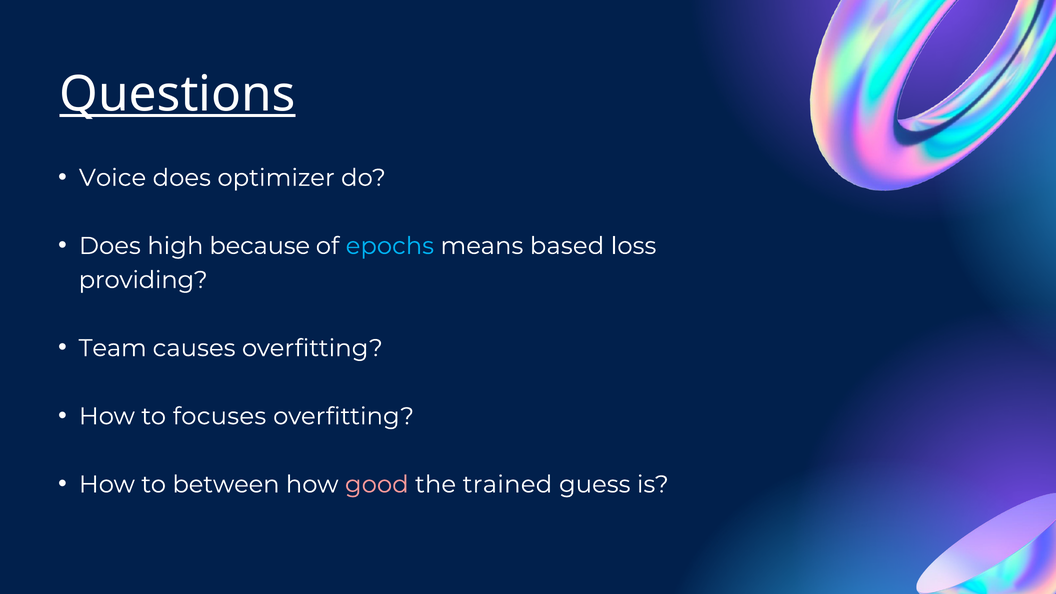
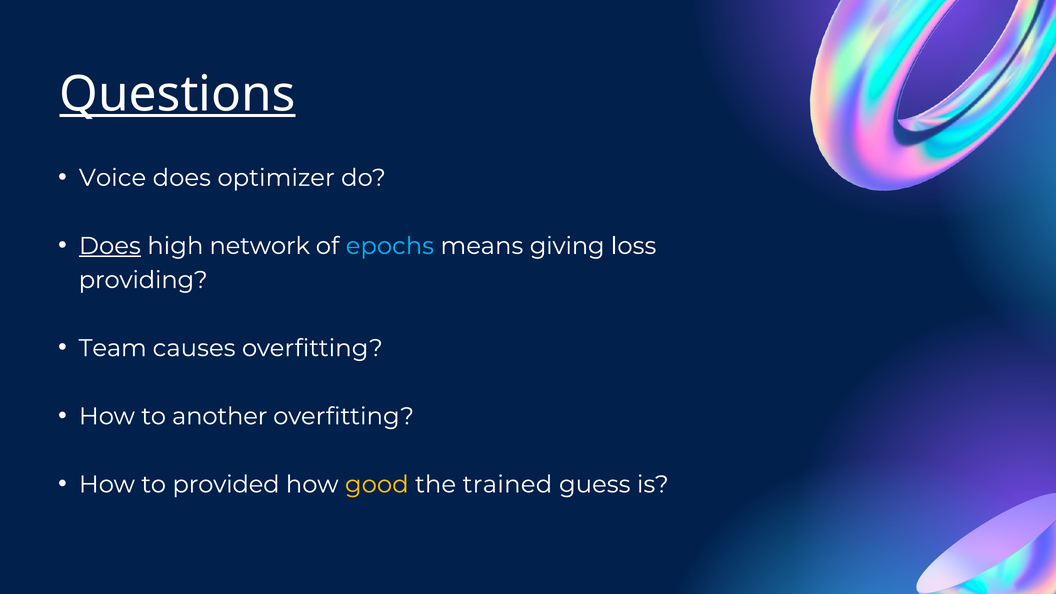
Does at (110, 246) underline: none -> present
because: because -> network
based: based -> giving
focuses: focuses -> another
between: between -> provided
good colour: pink -> yellow
